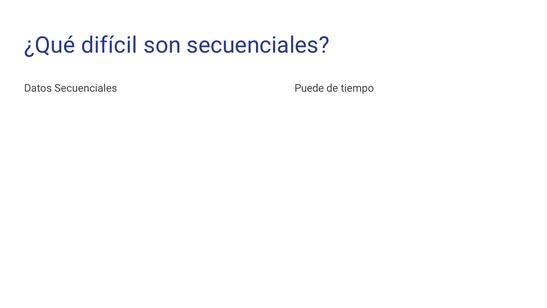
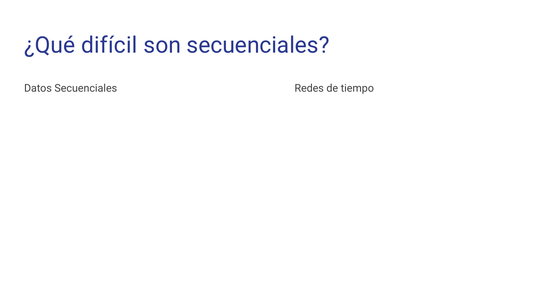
Puede: Puede -> Redes
